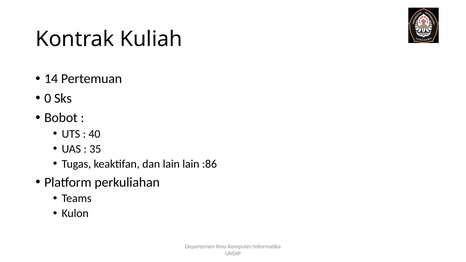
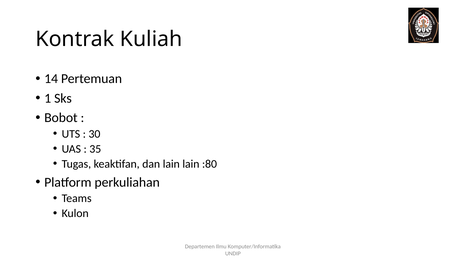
0: 0 -> 1
40: 40 -> 30
:86: :86 -> :80
